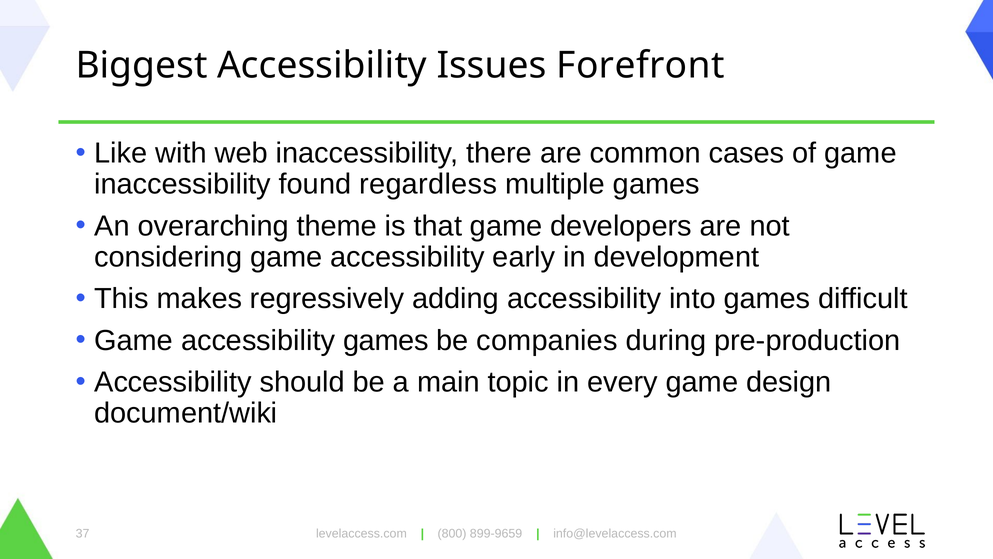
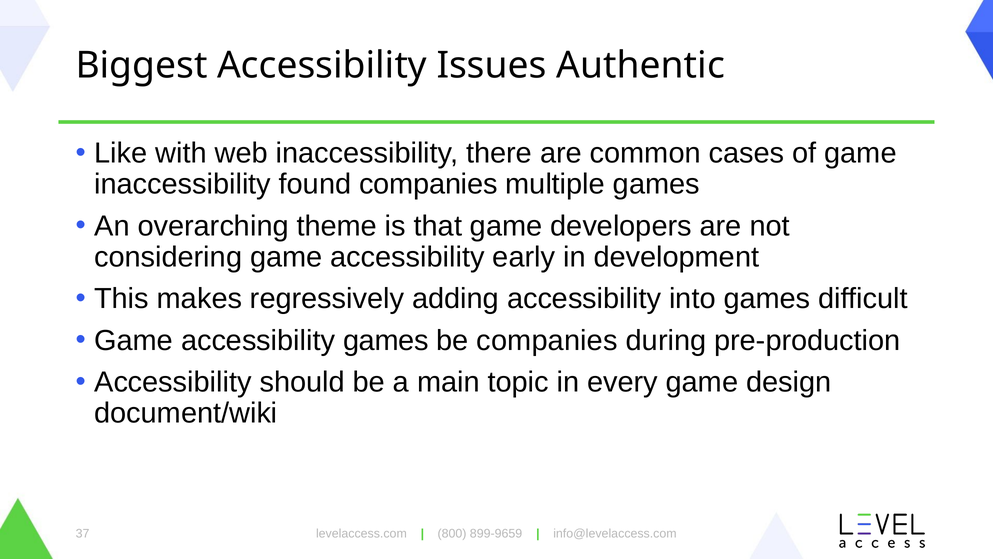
Forefront: Forefront -> Authentic
found regardless: regardless -> companies
